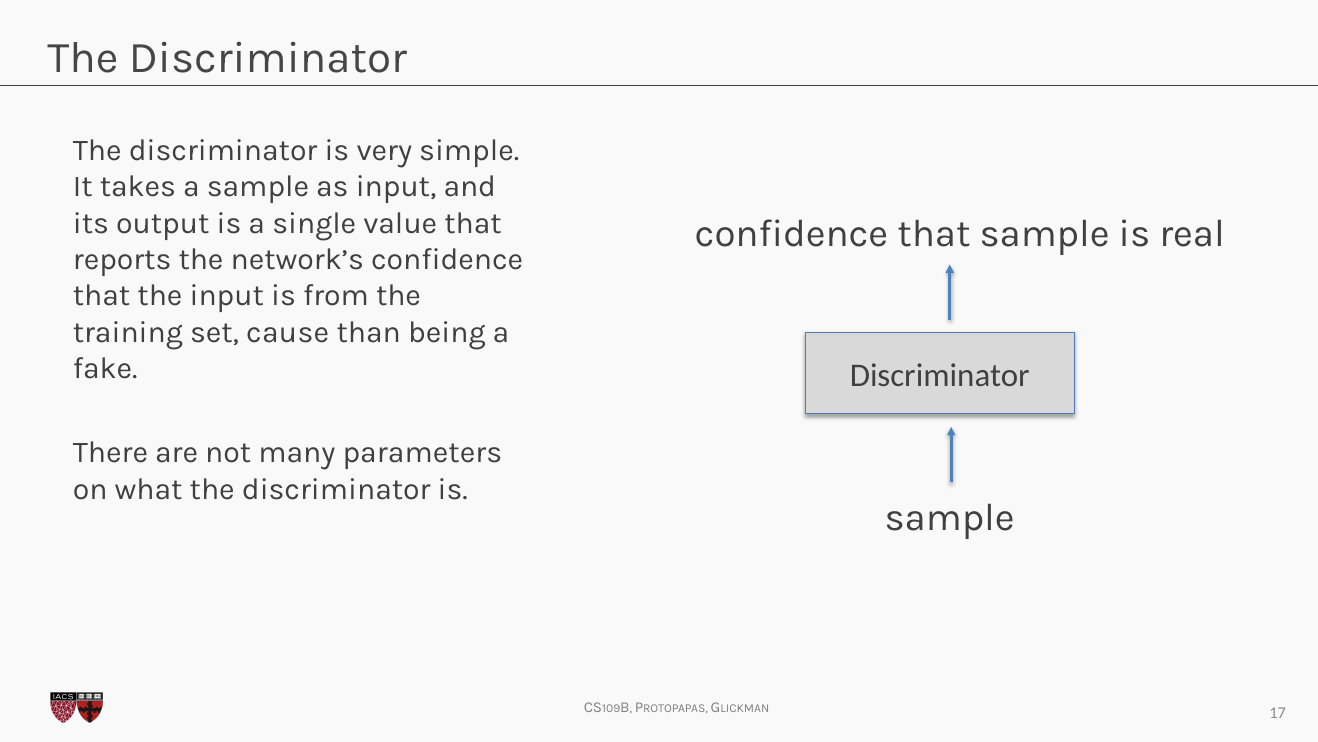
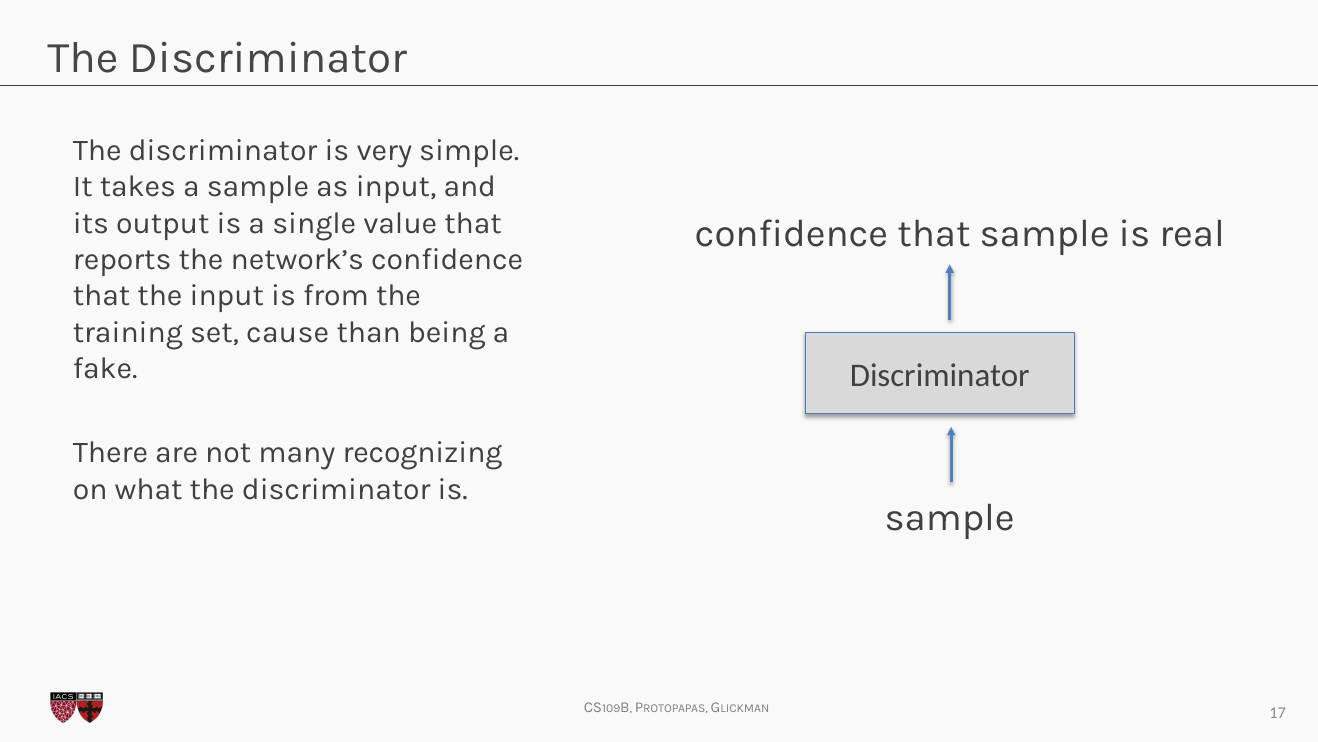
parameters: parameters -> recognizing
